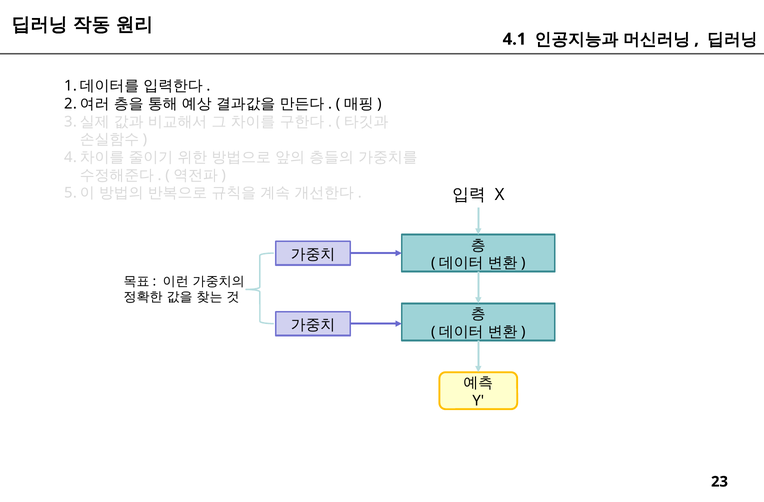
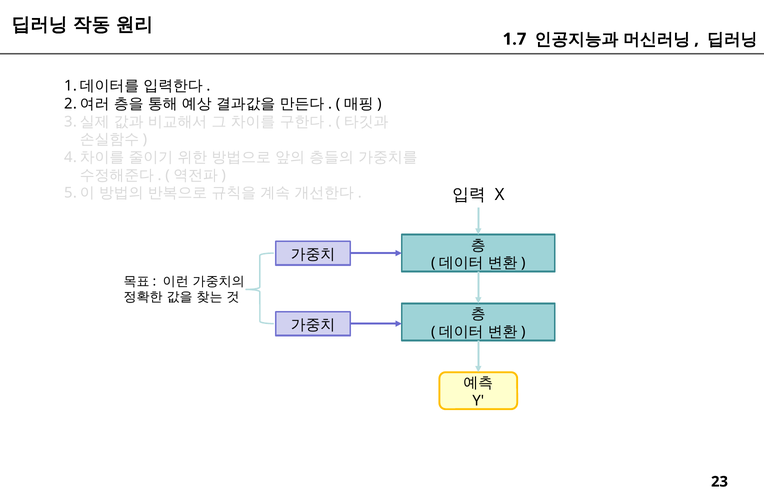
4.1: 4.1 -> 1.7
